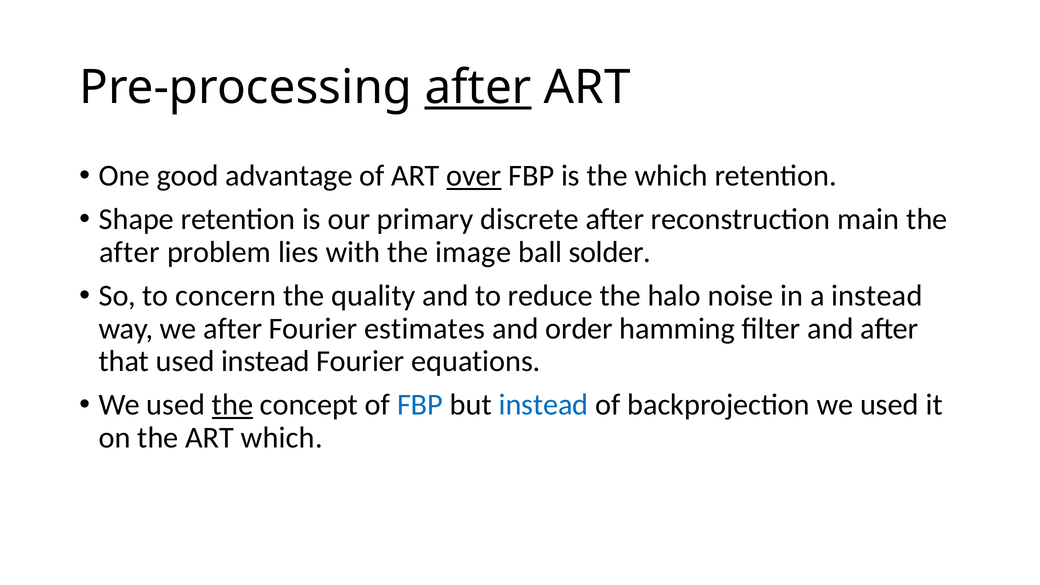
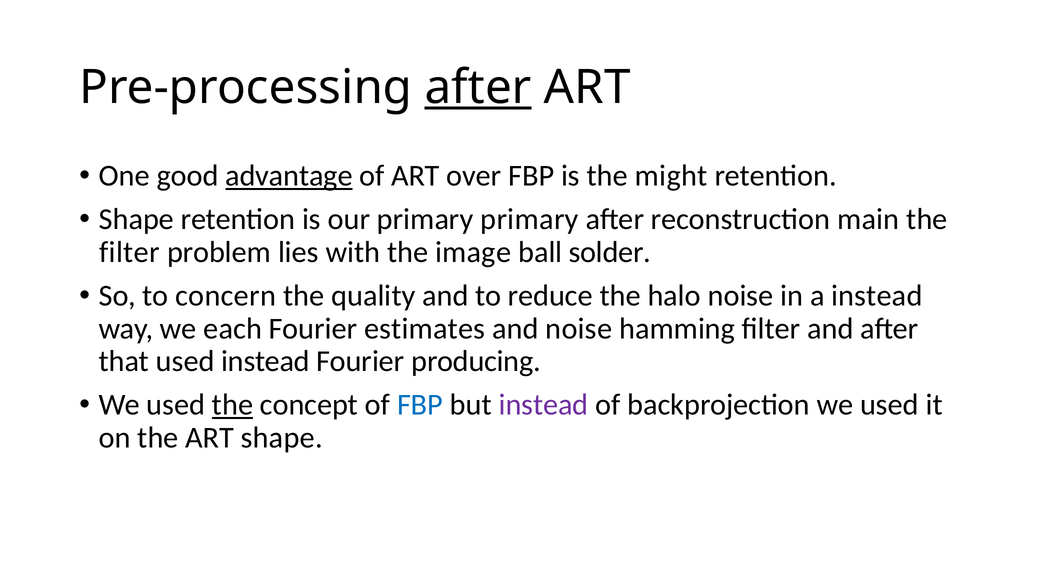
advantage underline: none -> present
over underline: present -> none
the which: which -> might
primary discrete: discrete -> primary
after at (129, 252): after -> filter
we after: after -> each
and order: order -> noise
equations: equations -> producing
instead at (544, 405) colour: blue -> purple
ART which: which -> shape
